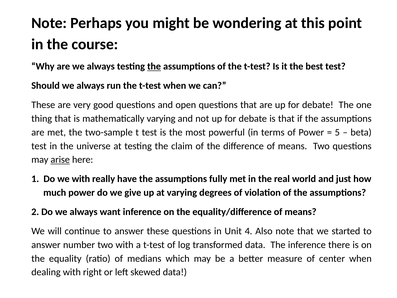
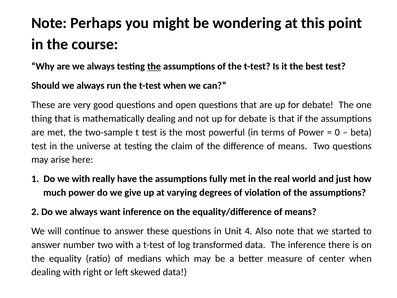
mathematically varying: varying -> dealing
5: 5 -> 0
arise underline: present -> none
